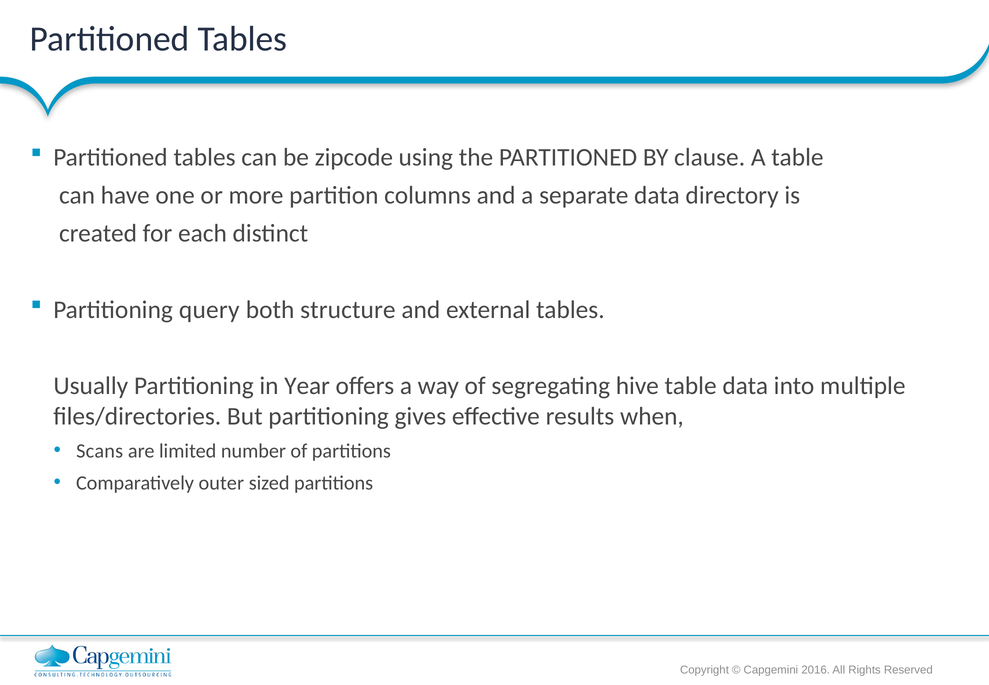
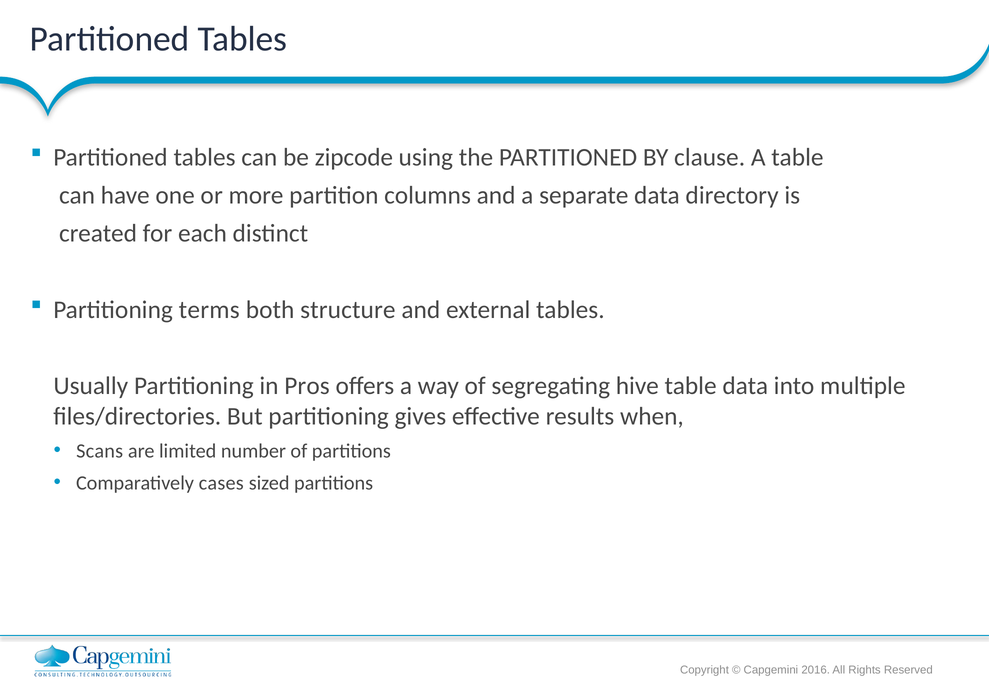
query: query -> terms
Year: Year -> Pros
outer: outer -> cases
